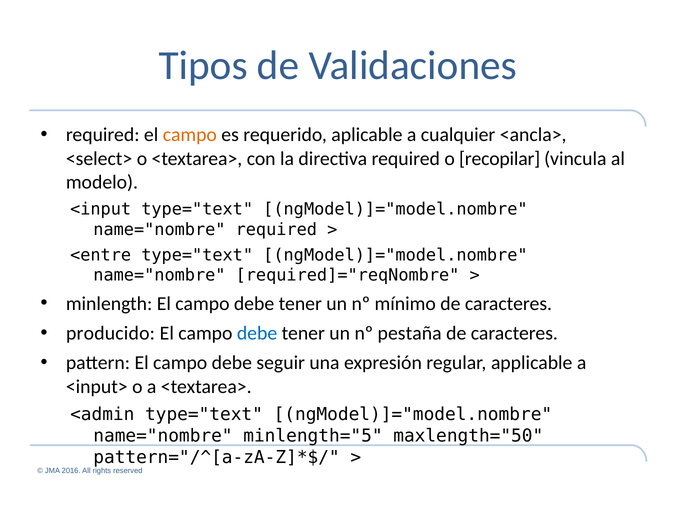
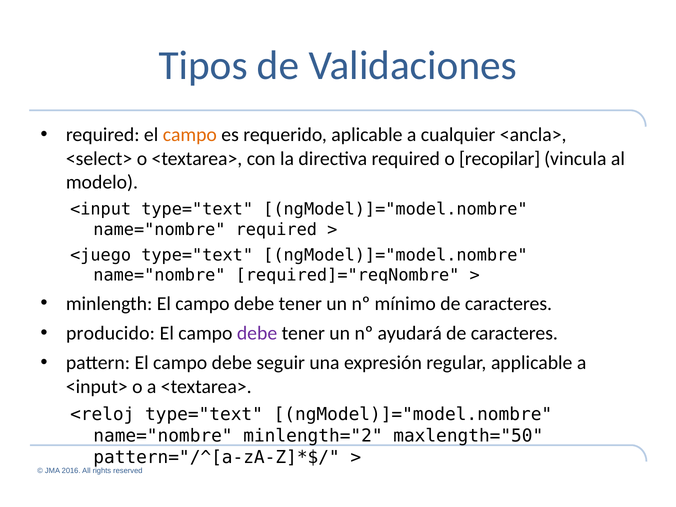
<entre: <entre -> <juego
debe at (257, 333) colour: blue -> purple
pestaña: pestaña -> ayudará
<admin: <admin -> <reloj
minlength="5: minlength="5 -> minlength="2
